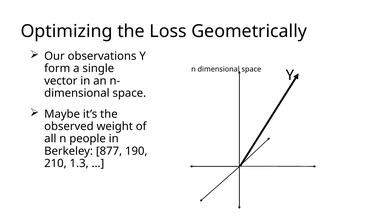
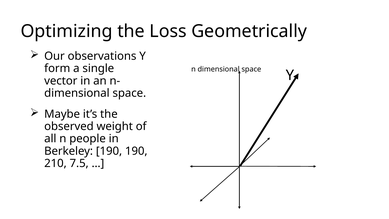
Berkeley 877: 877 -> 190
1.3: 1.3 -> 7.5
